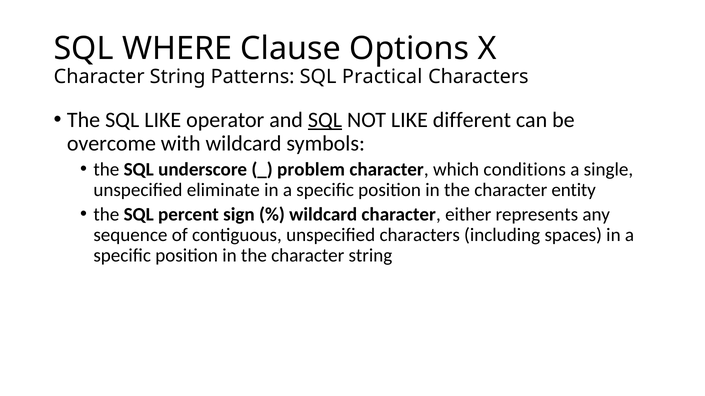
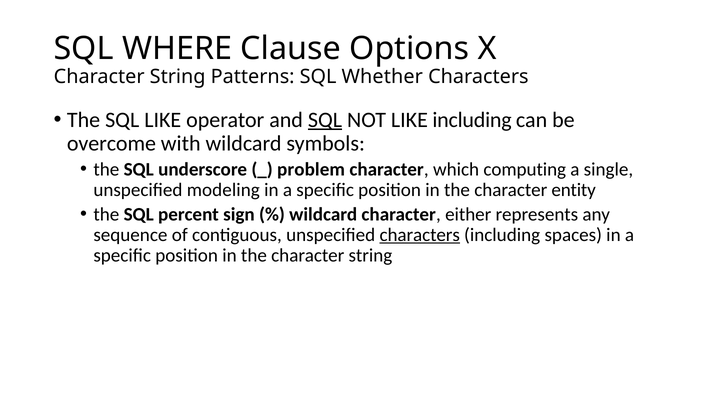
Practical: Practical -> Whether
LIKE different: different -> including
conditions: conditions -> computing
eliminate: eliminate -> modeling
characters at (420, 235) underline: none -> present
